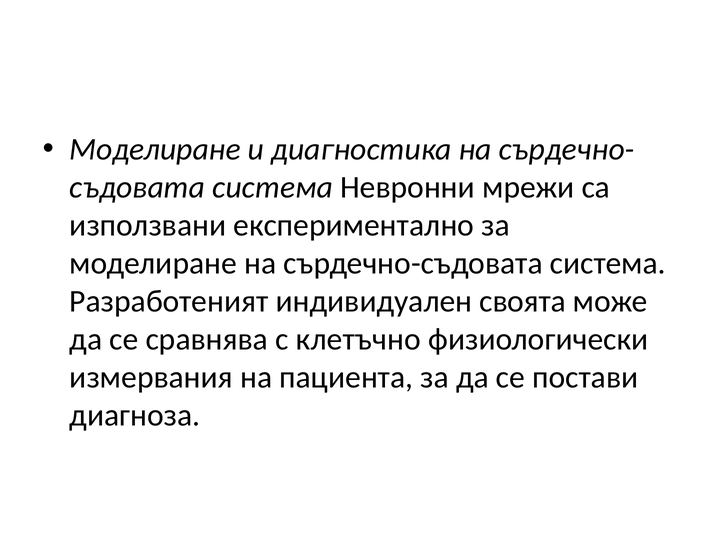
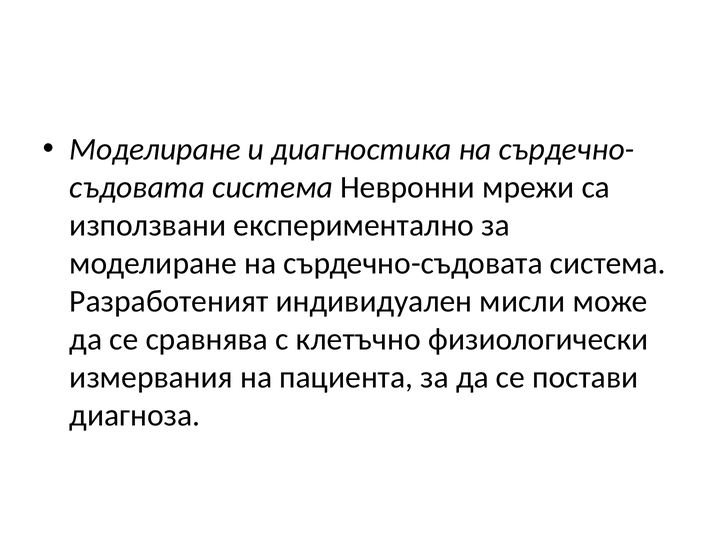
своята: своята -> мисли
